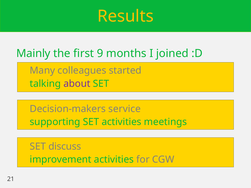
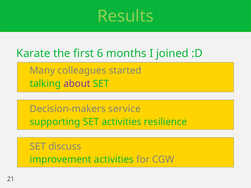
Results colour: yellow -> light green
Mainly: Mainly -> Karate
9: 9 -> 6
meetings: meetings -> resilience
